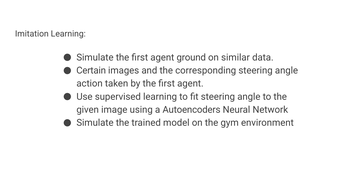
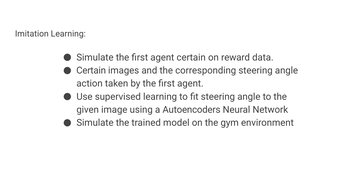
agent ground: ground -> certain
similar: similar -> reward
